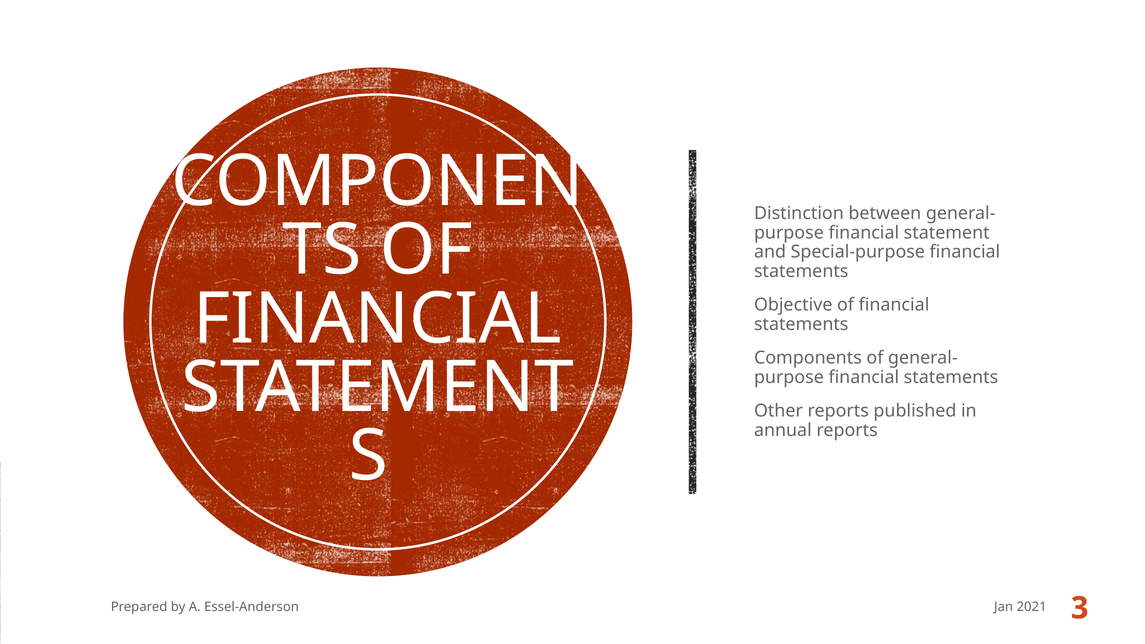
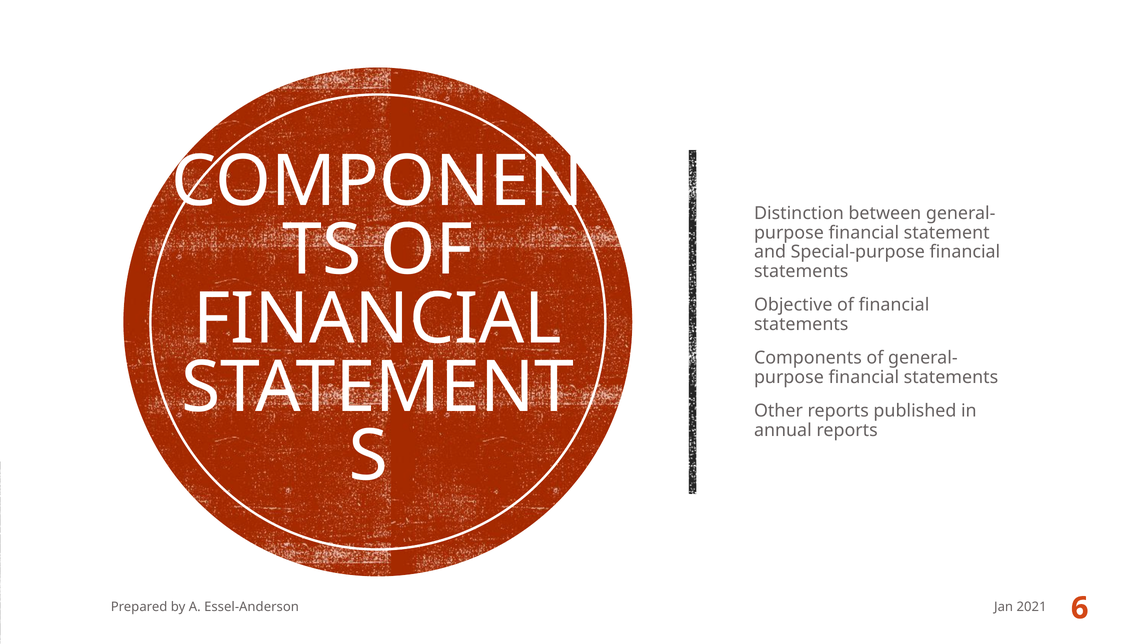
3: 3 -> 6
